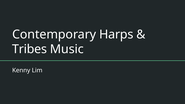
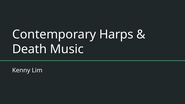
Tribes: Tribes -> Death
